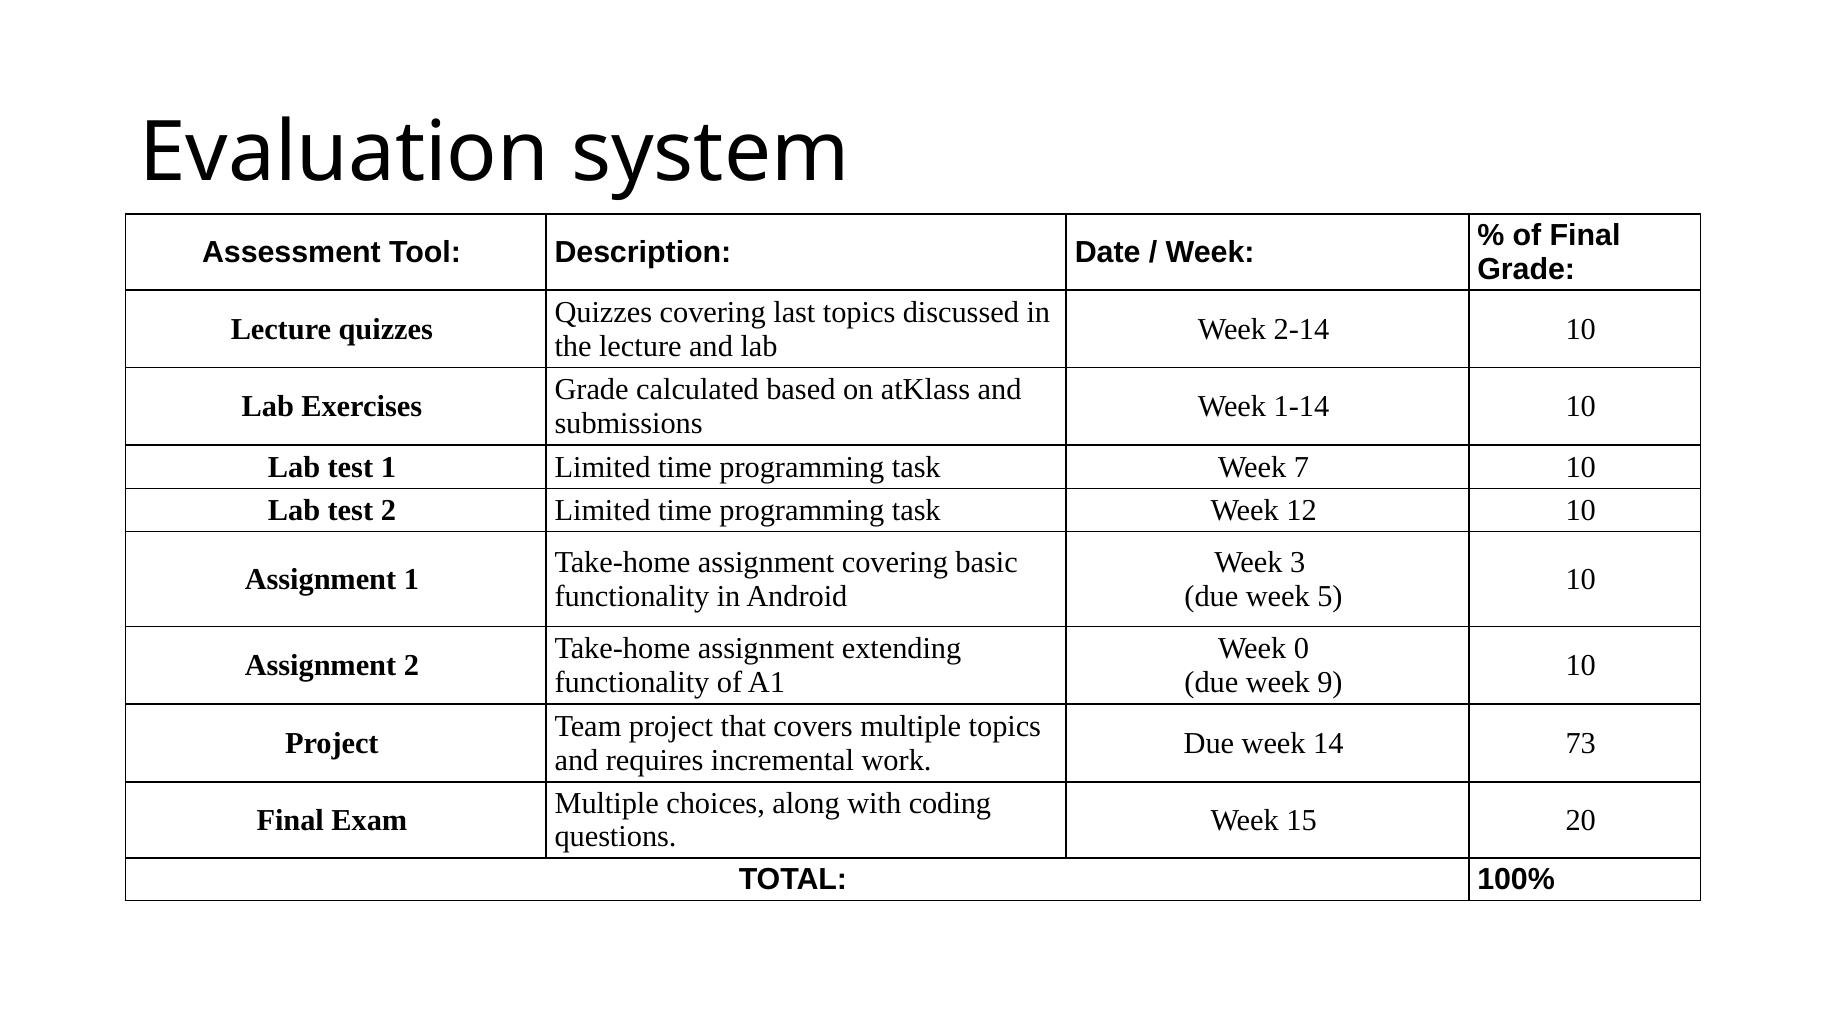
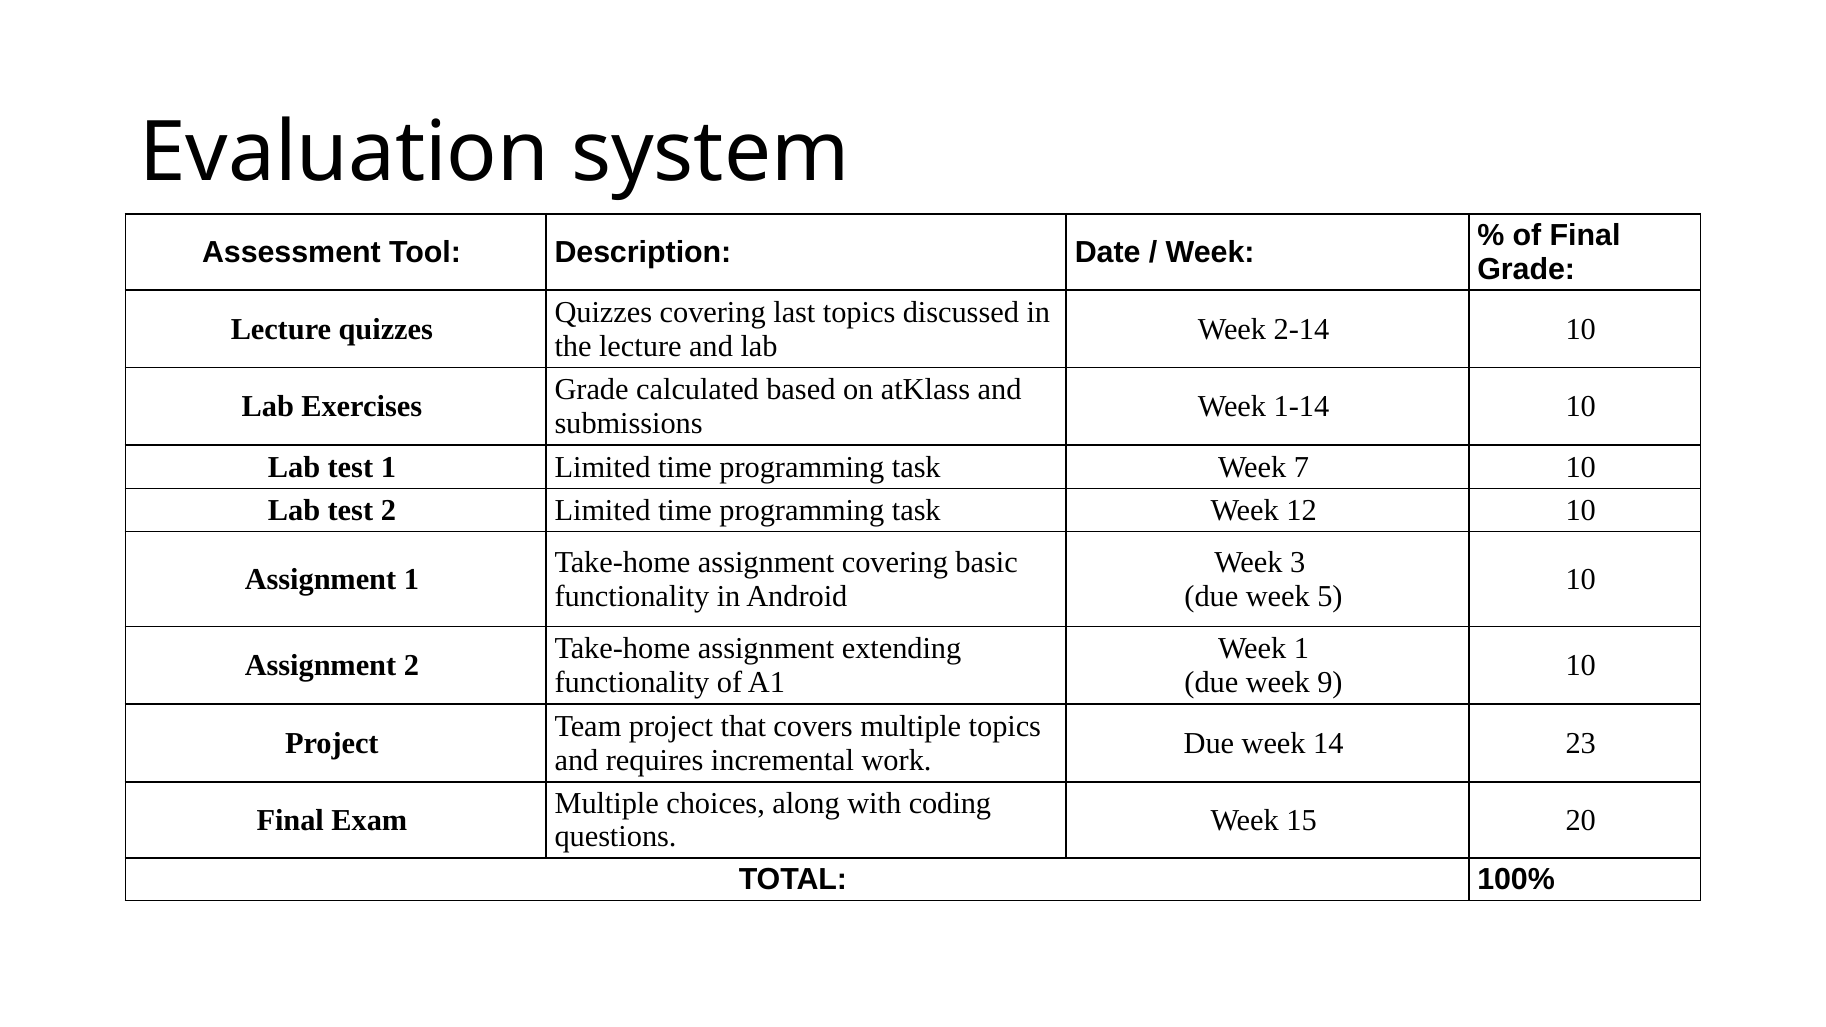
Week 0: 0 -> 1
73: 73 -> 23
